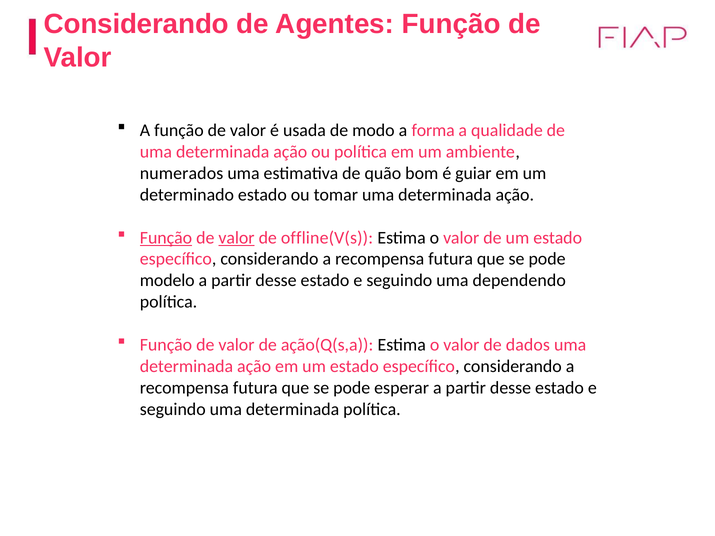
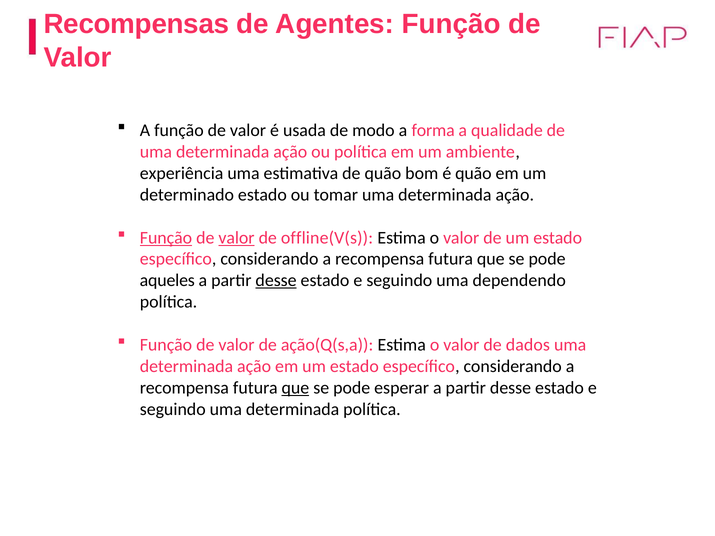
Considerando at (136, 24): Considerando -> Recompensas
numerados: numerados -> experiência
é guiar: guiar -> quão
modelo: modelo -> aqueles
desse at (276, 281) underline: none -> present
que at (295, 388) underline: none -> present
